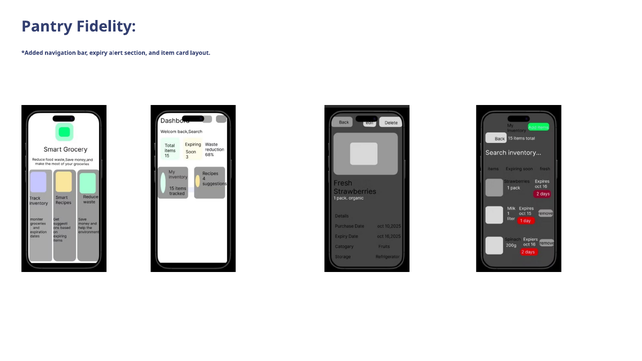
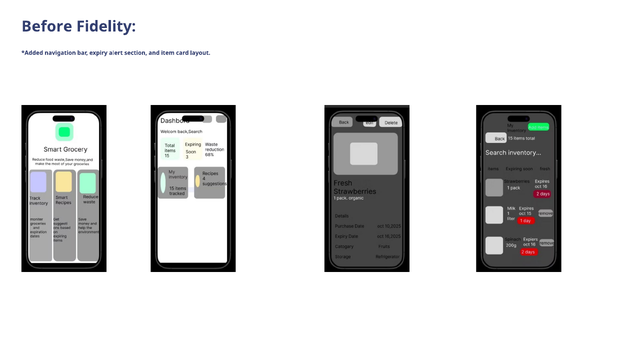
Pantry: Pantry -> Before
